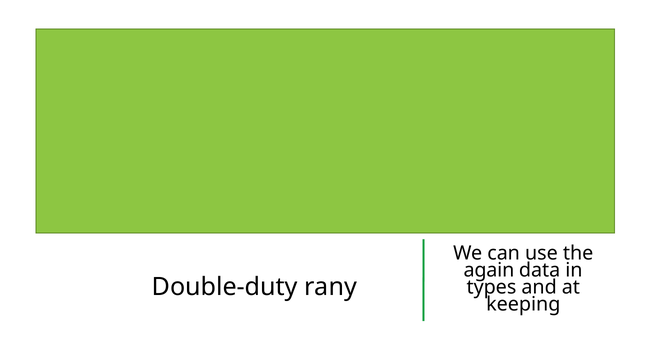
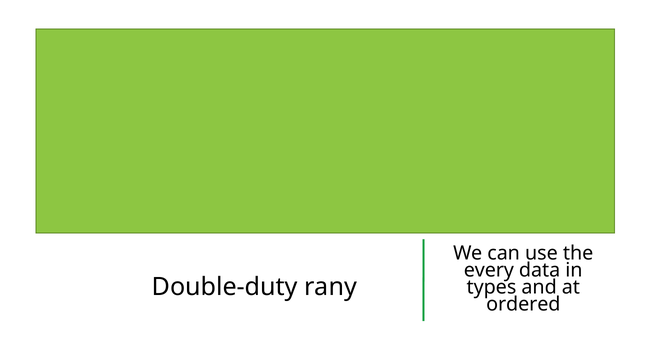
again: again -> every
keeping: keeping -> ordered
